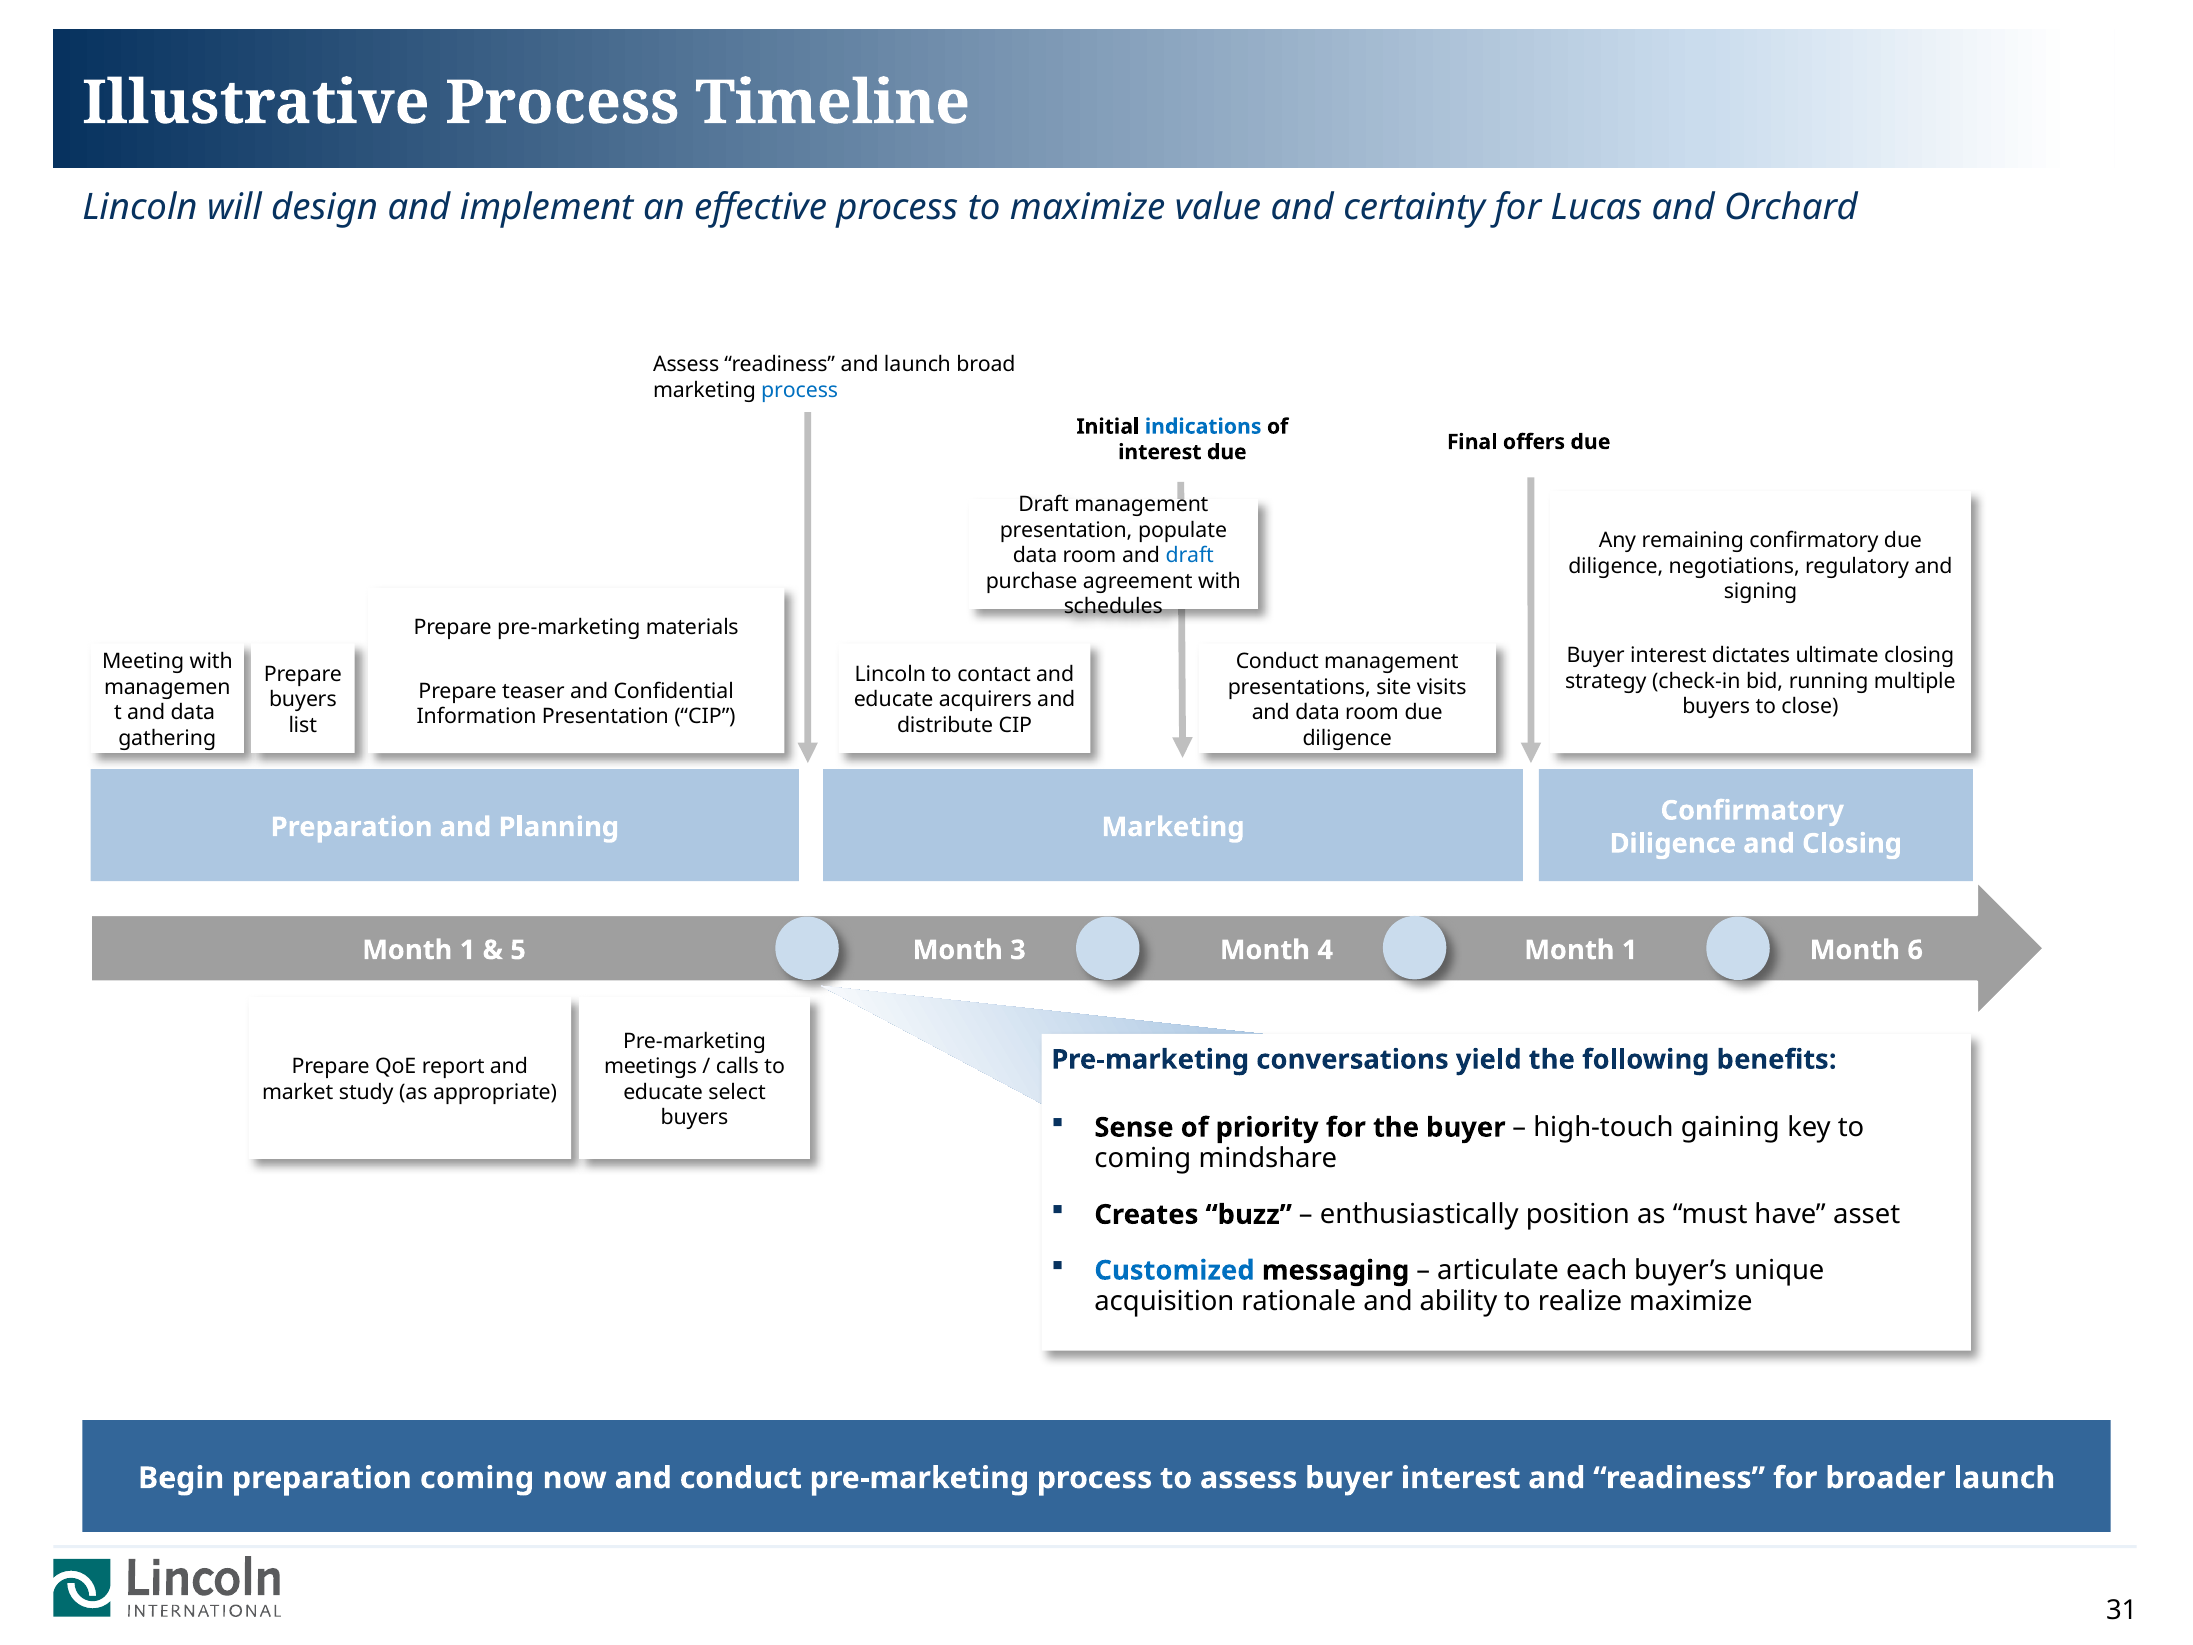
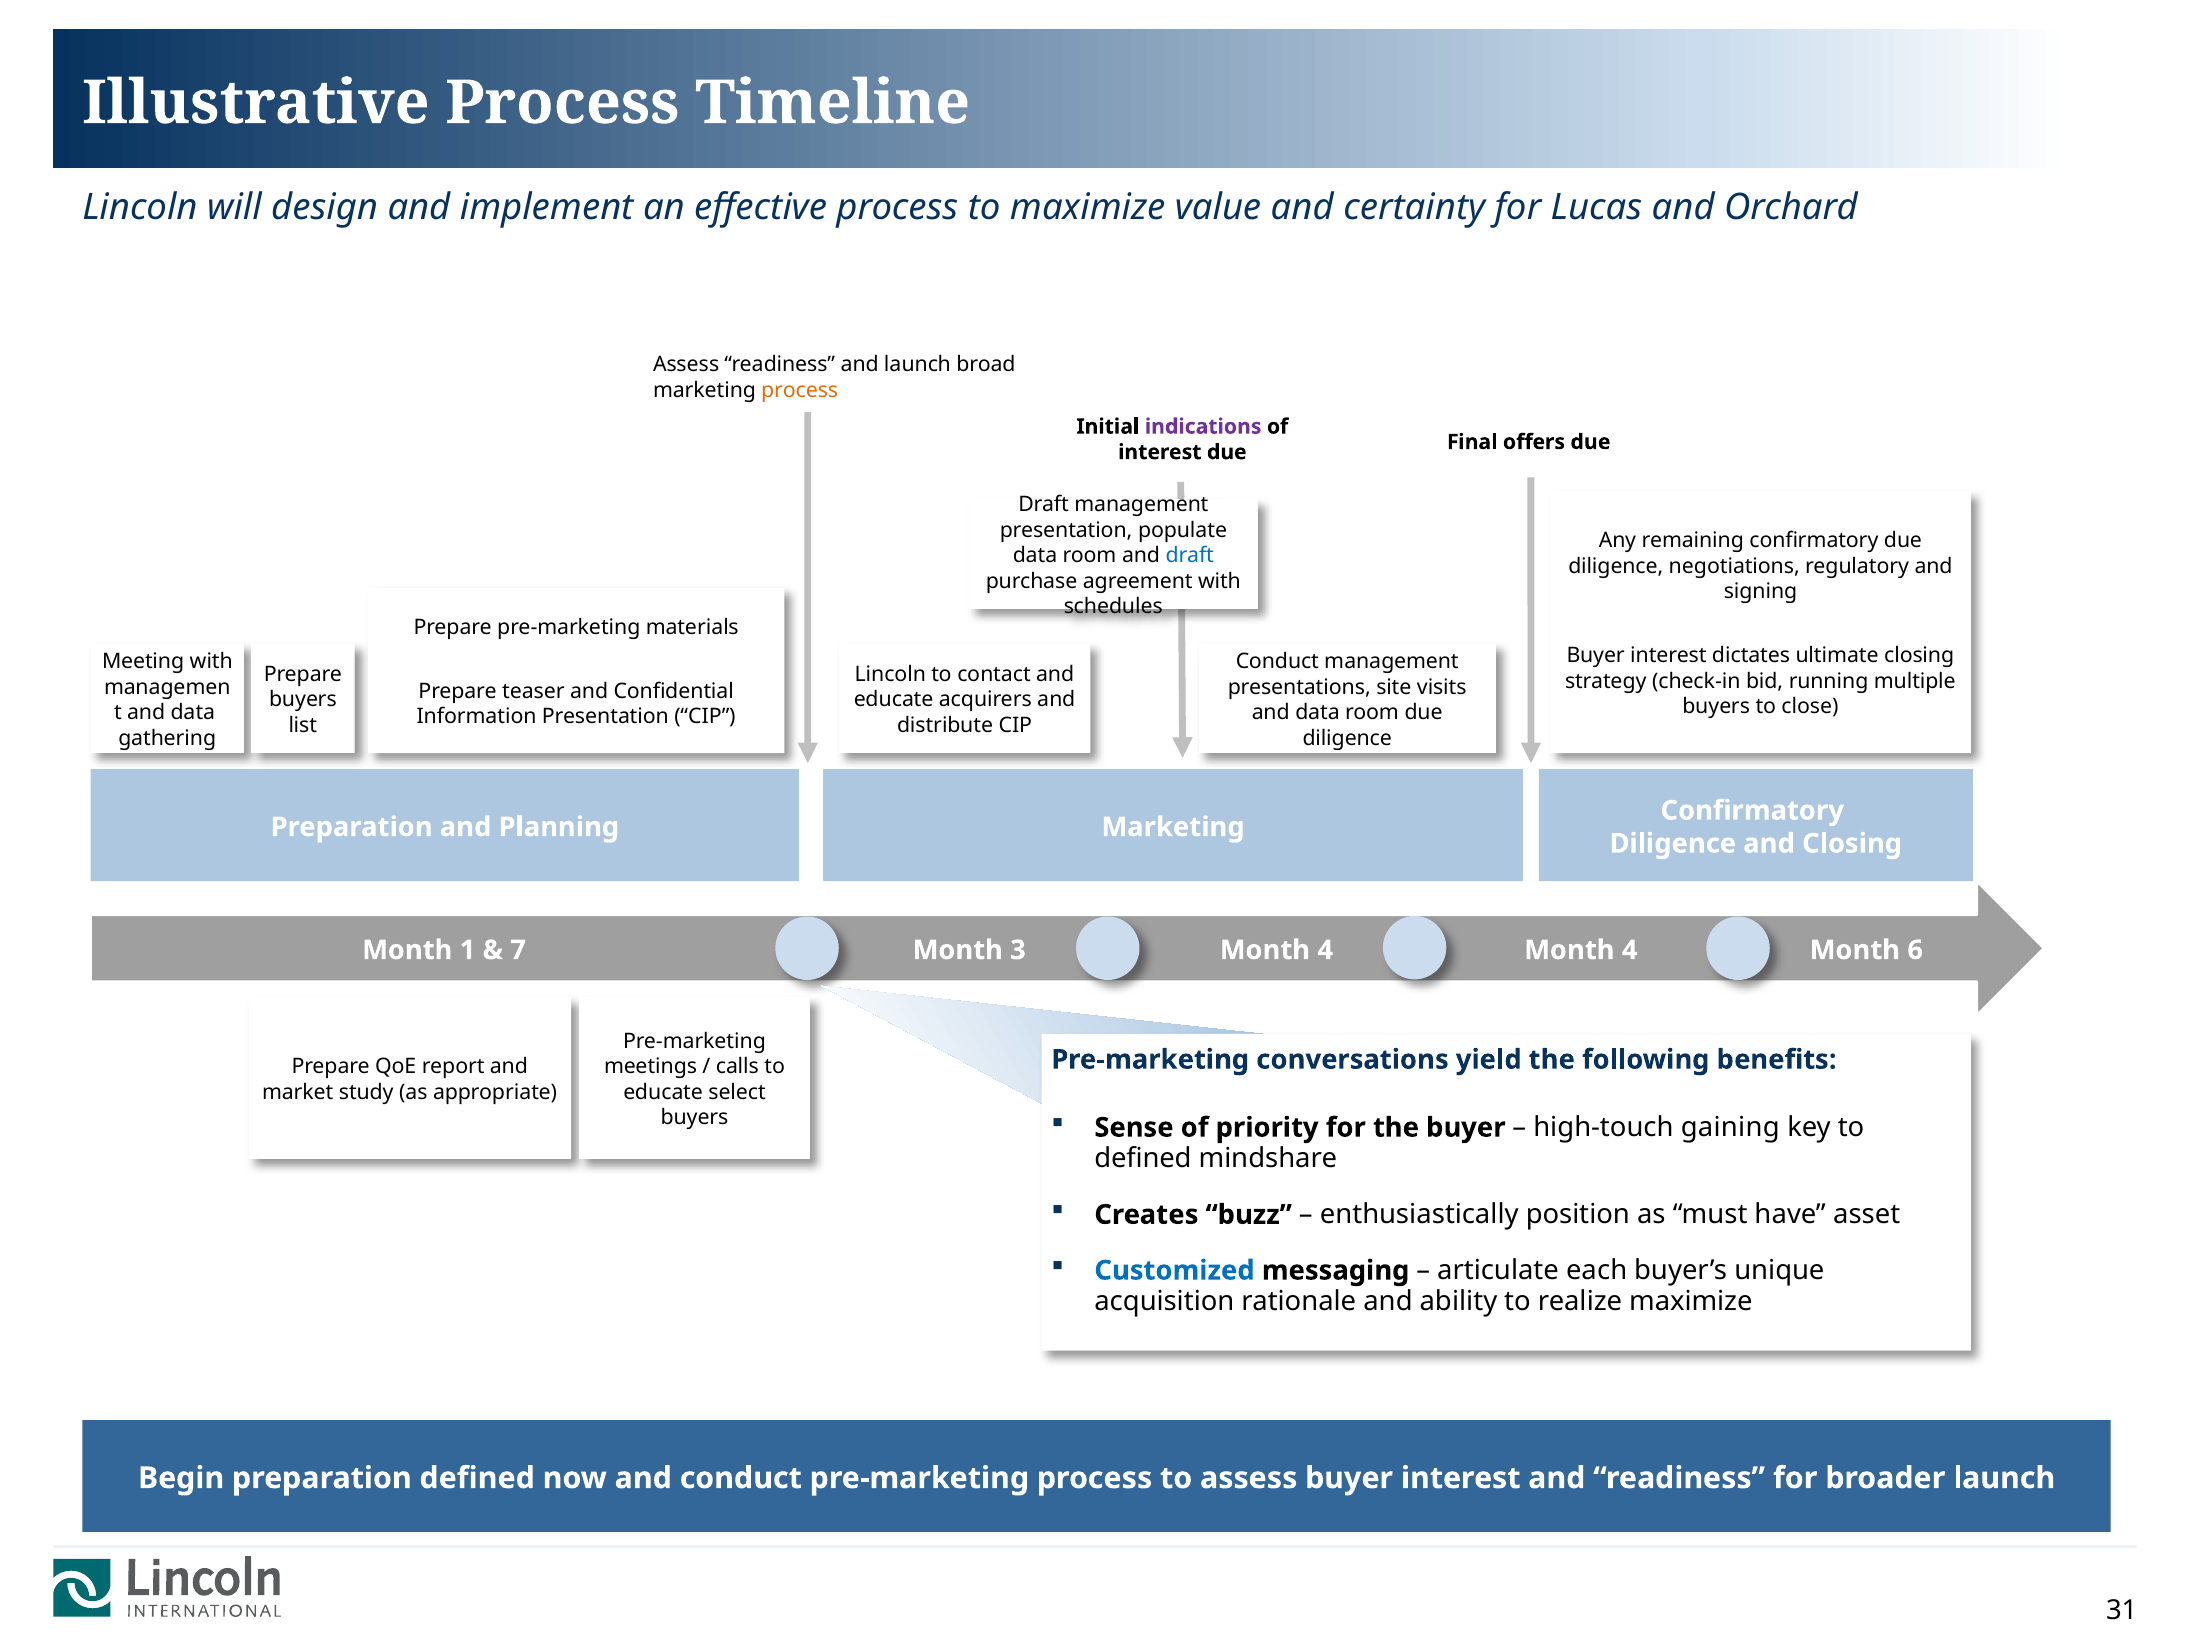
process at (800, 390) colour: blue -> orange
indications colour: blue -> purple
5: 5 -> 7
1 at (1630, 950): 1 -> 4
coming at (1143, 1159): coming -> defined
preparation coming: coming -> defined
